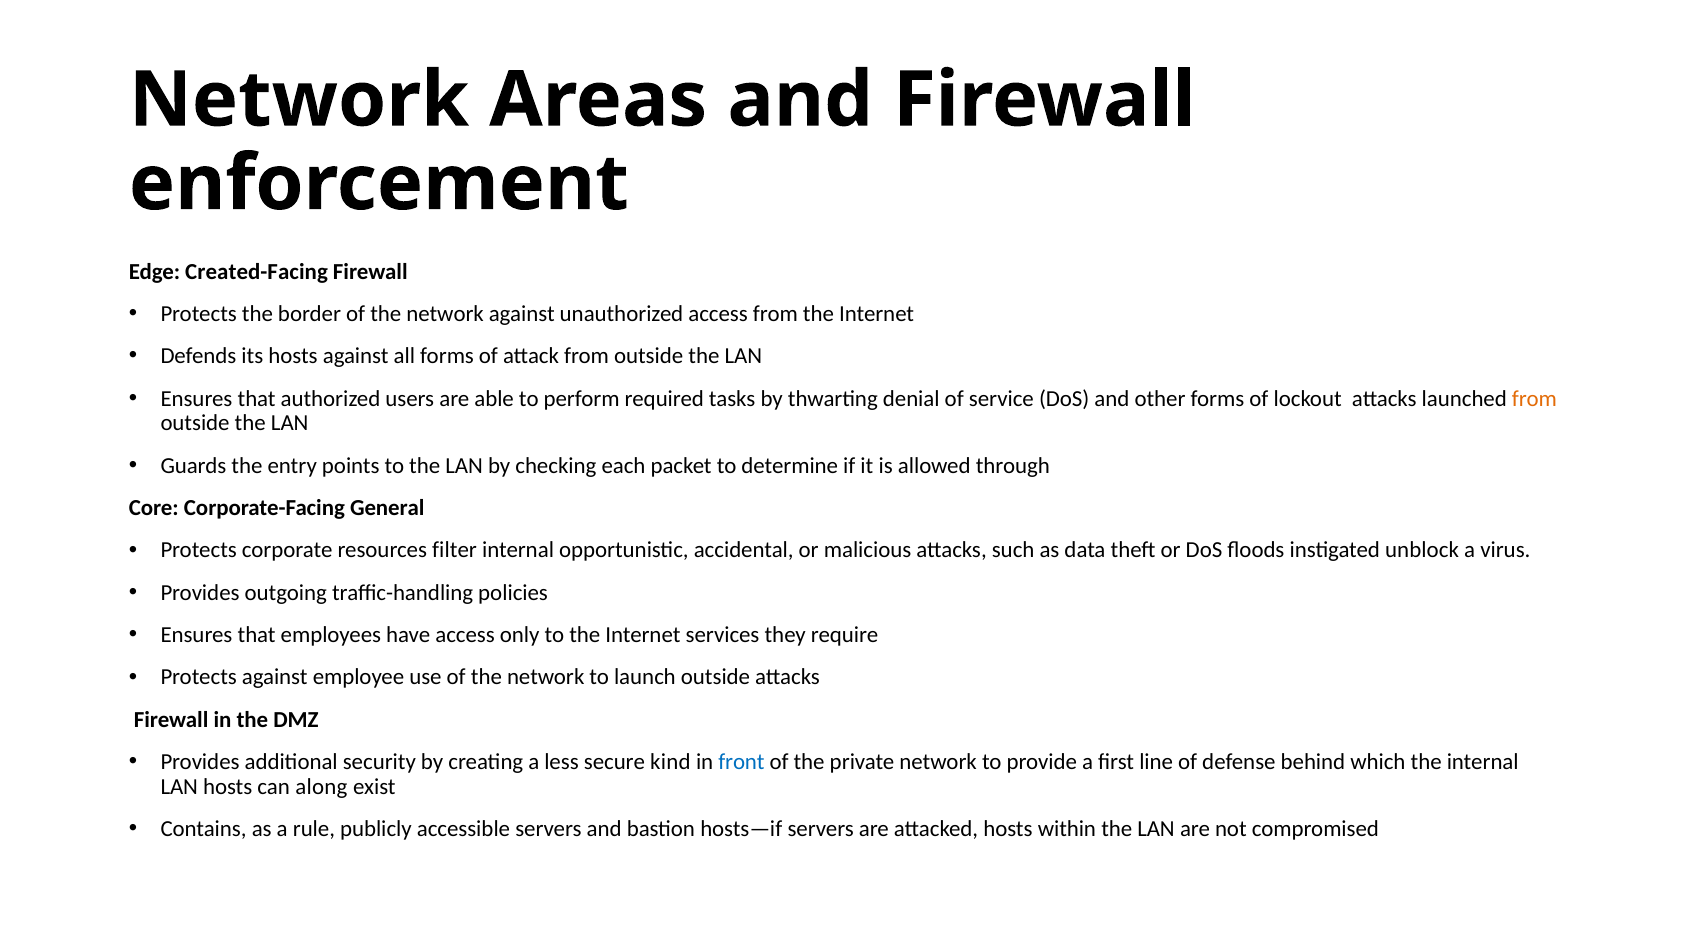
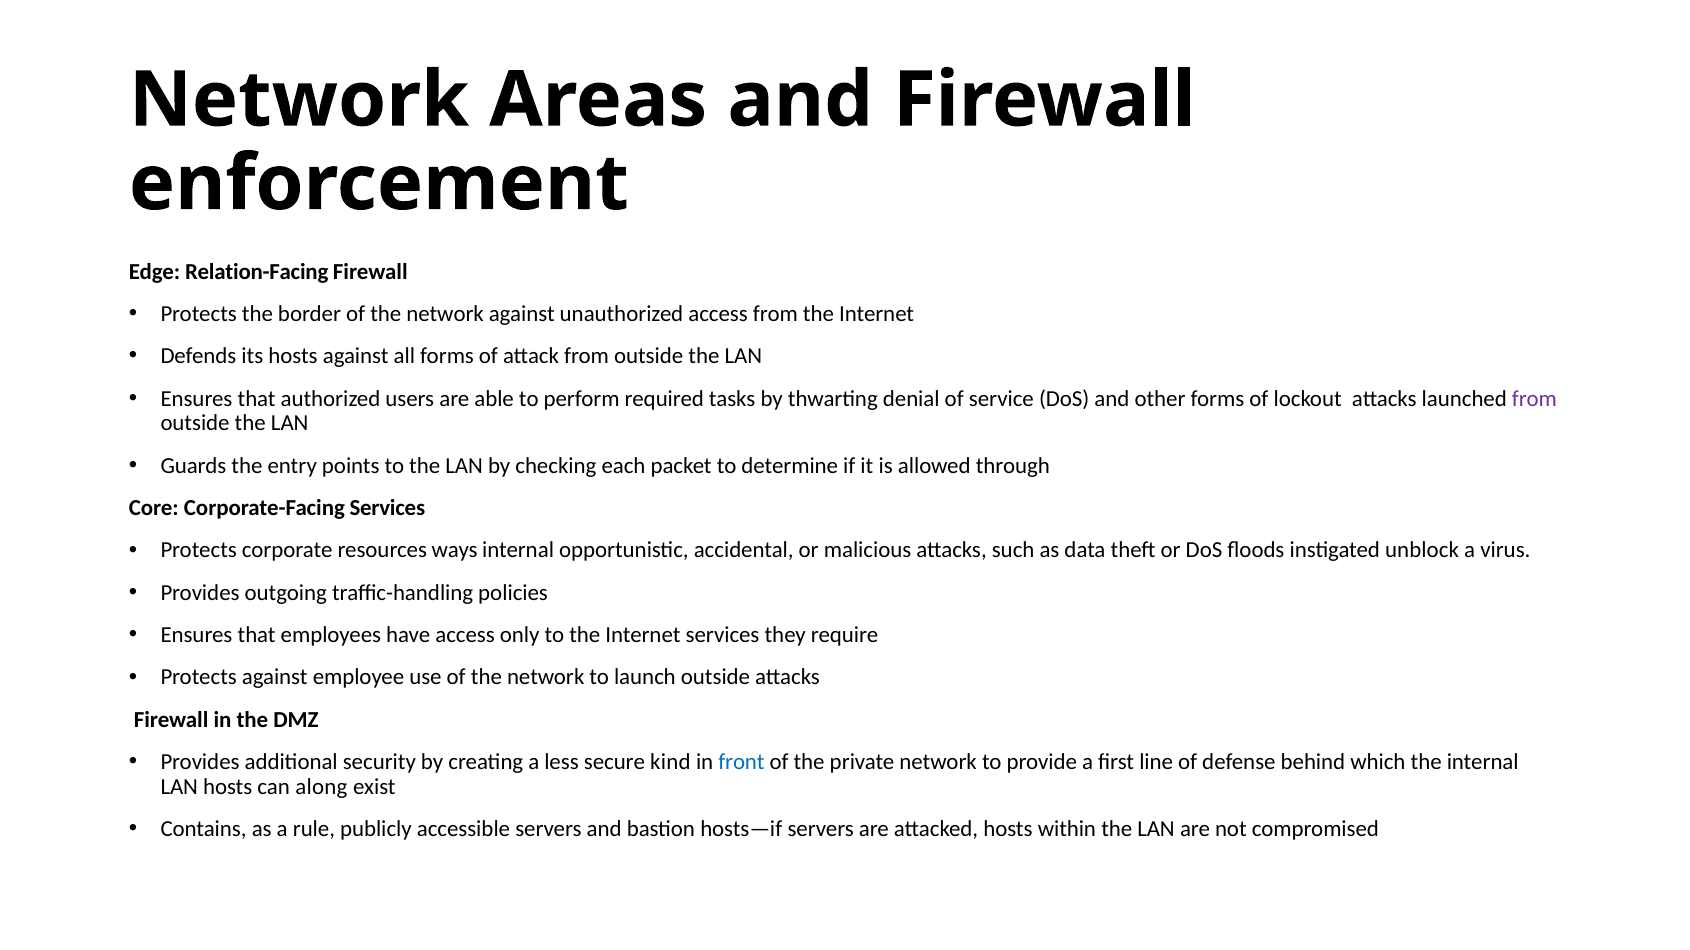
Created-Facing: Created-Facing -> Relation-Facing
from at (1534, 399) colour: orange -> purple
Corporate-Facing General: General -> Services
filter: filter -> ways
